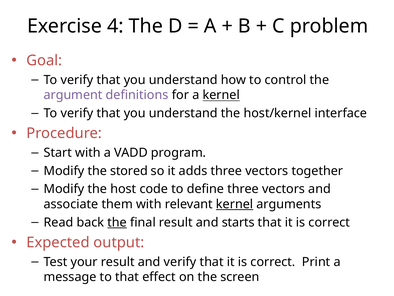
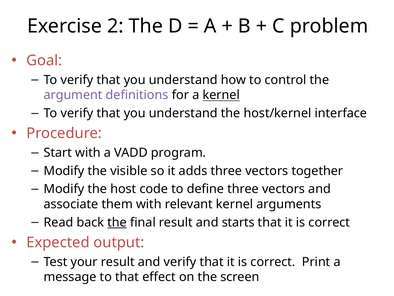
4: 4 -> 2
stored: stored -> visible
kernel at (235, 204) underline: present -> none
